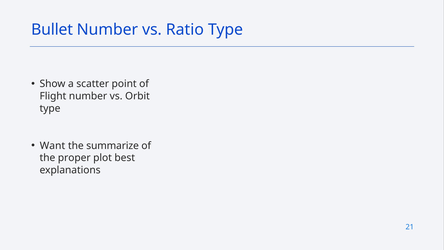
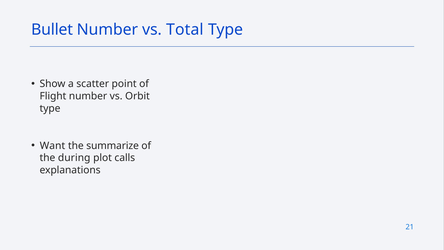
Ratio: Ratio -> Total
proper: proper -> during
best: best -> calls
